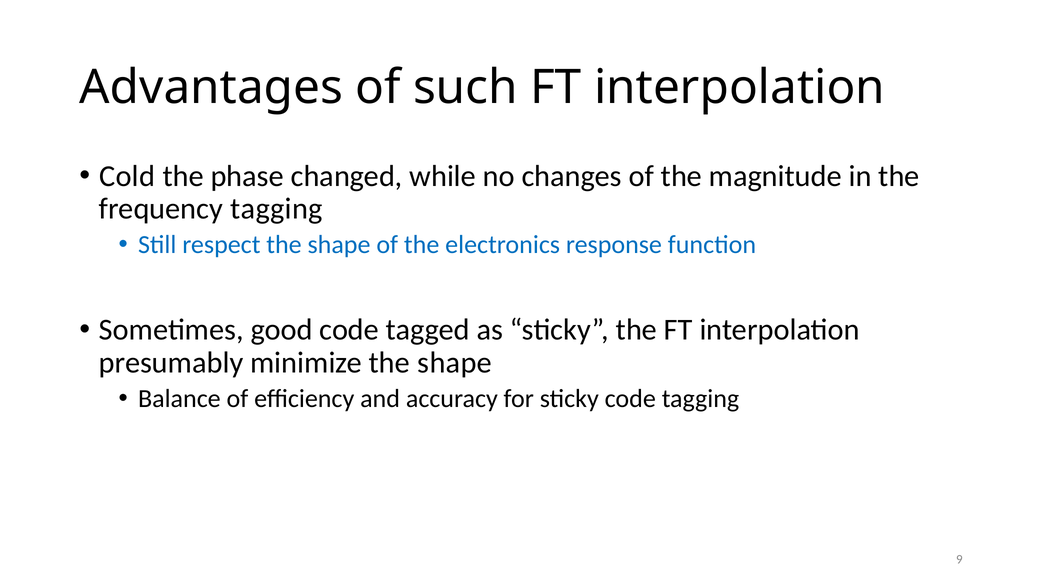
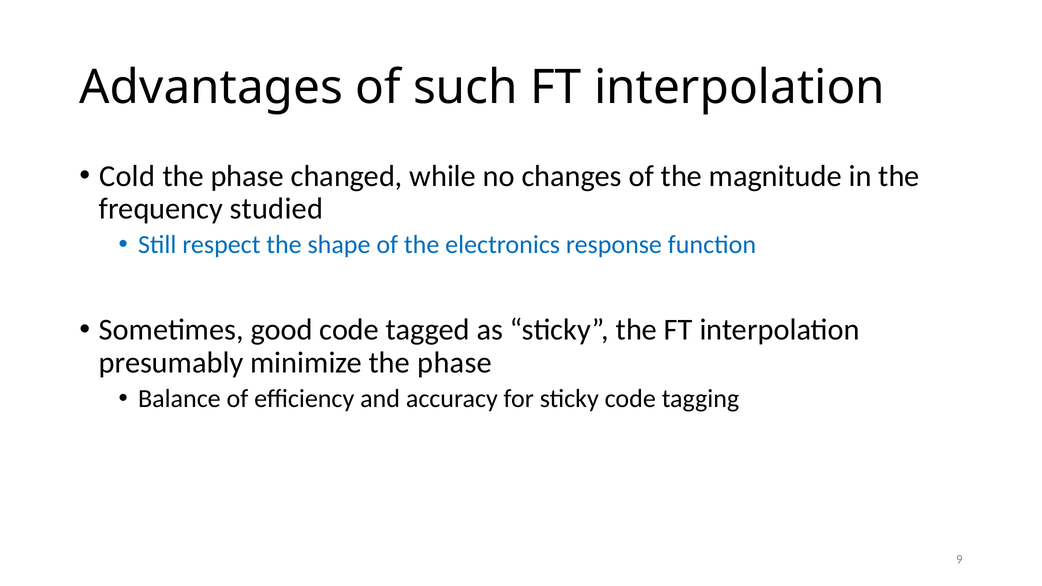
frequency tagging: tagging -> studied
minimize the shape: shape -> phase
